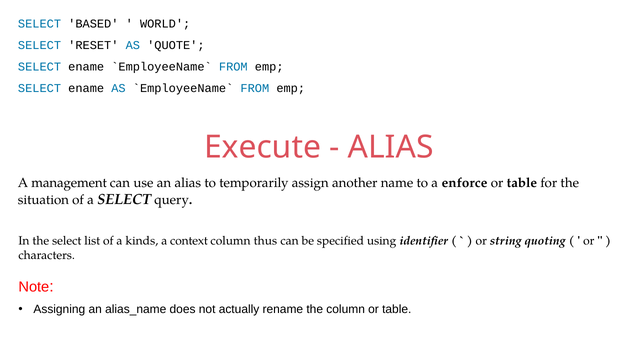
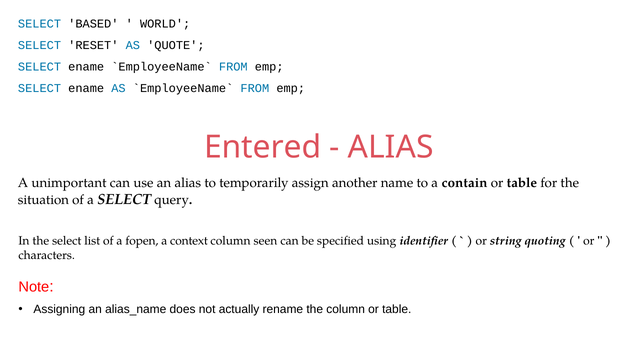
Execute: Execute -> Entered
management: management -> unimportant
enforce: enforce -> contain
kinds: kinds -> fopen
thus: thus -> seen
